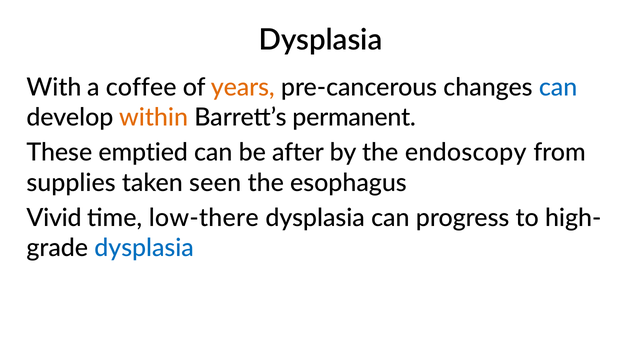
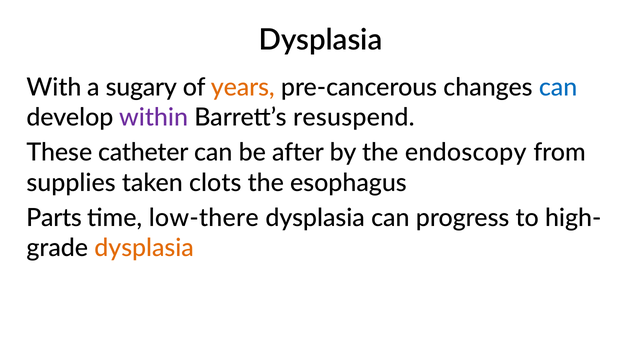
coffee: coffee -> sugary
within colour: orange -> purple
permanent: permanent -> resuspend
emptied: emptied -> catheter
seen: seen -> clots
Vivid: Vivid -> Parts
dysplasia at (144, 248) colour: blue -> orange
